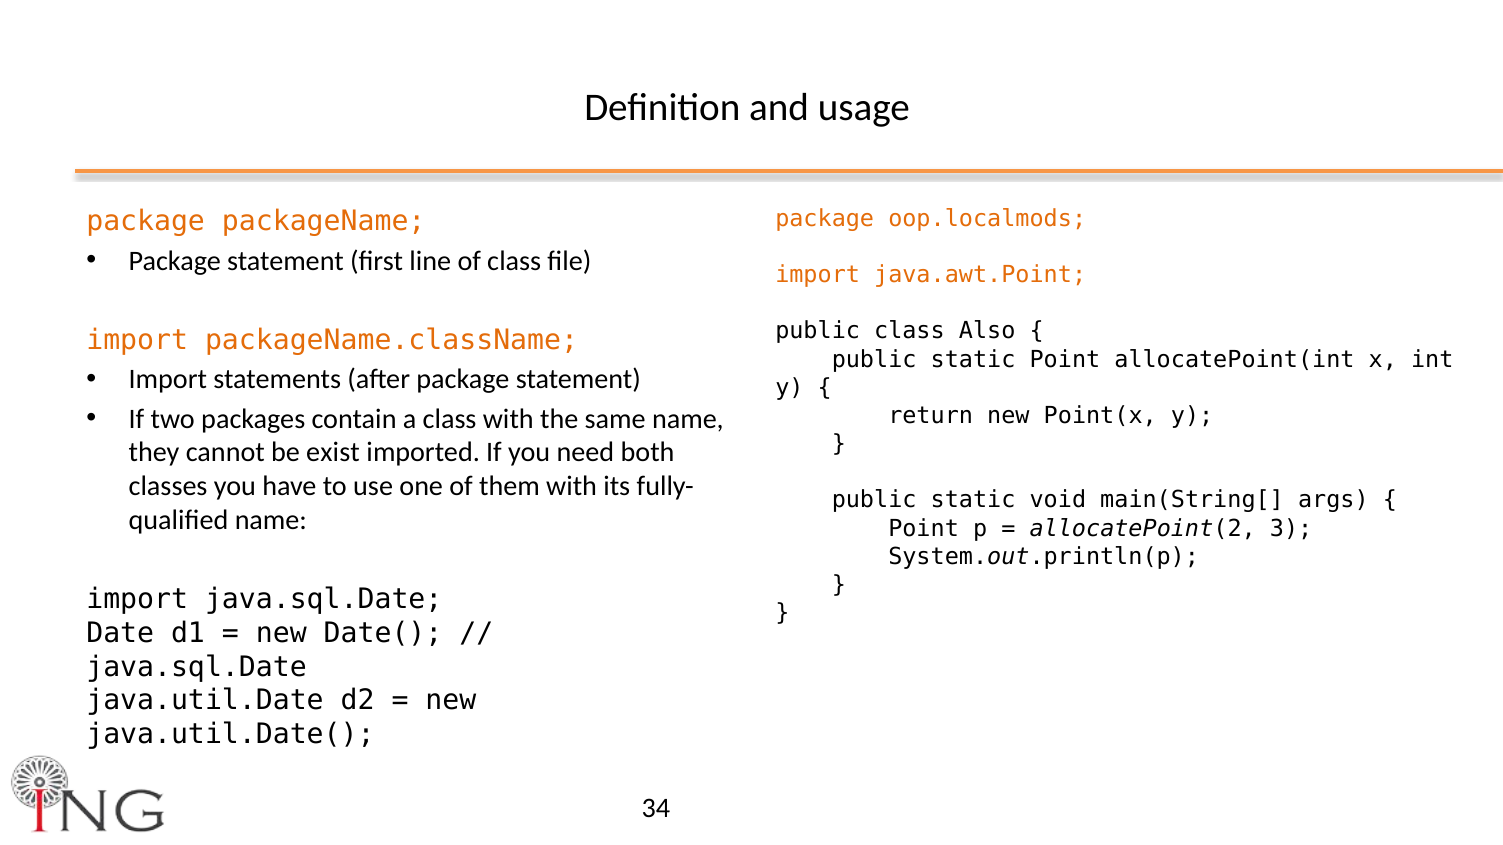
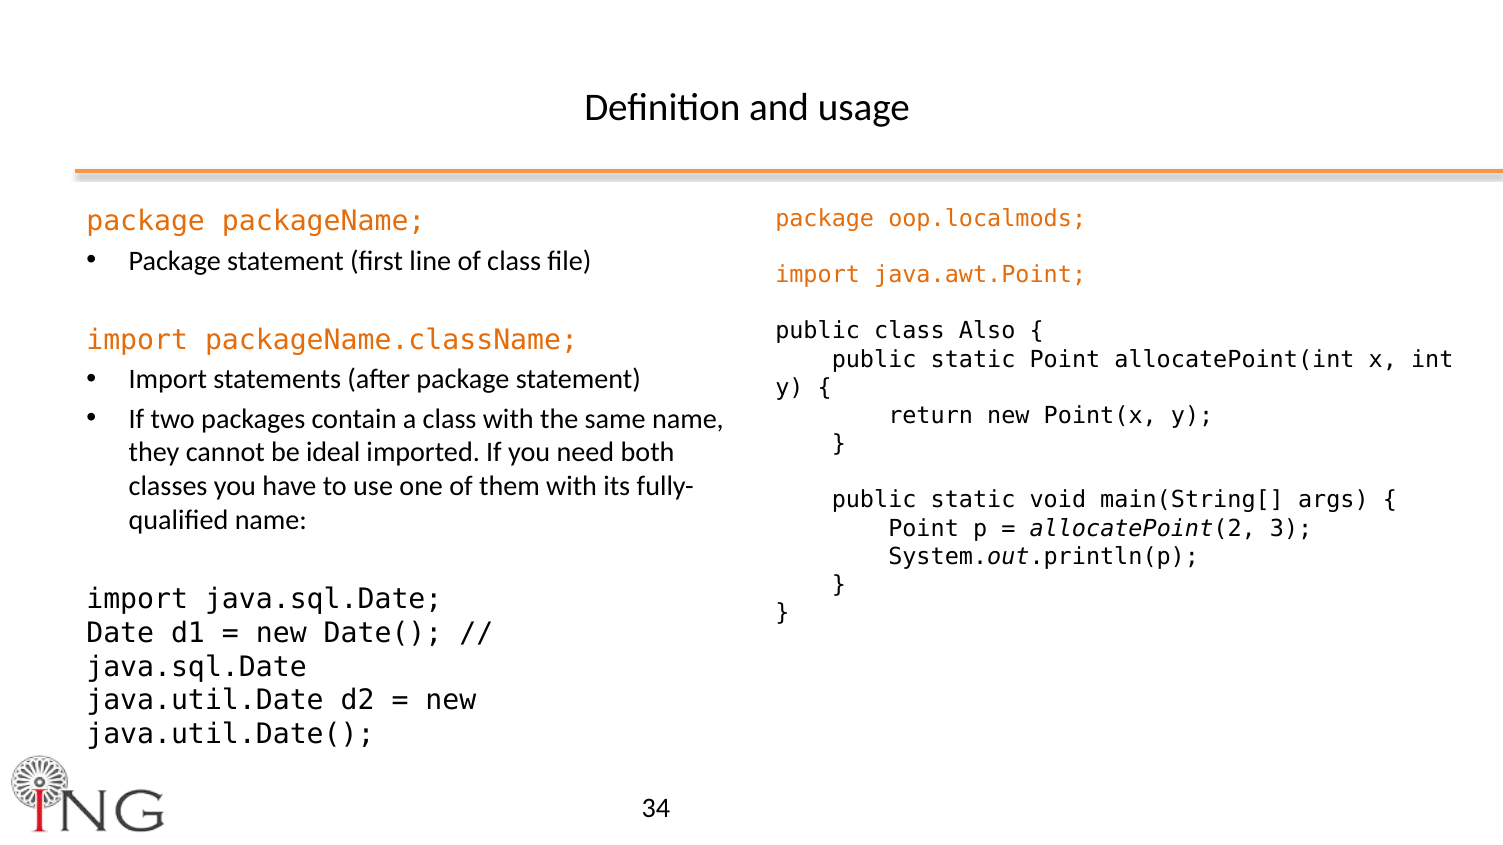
exist: exist -> ideal
